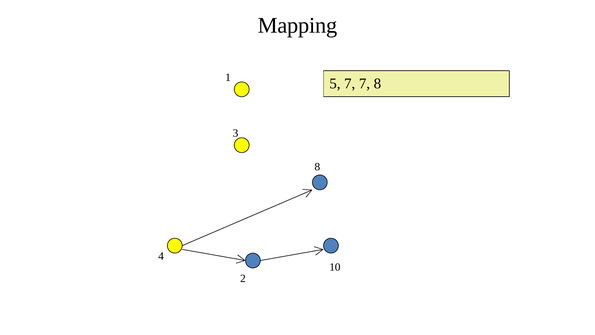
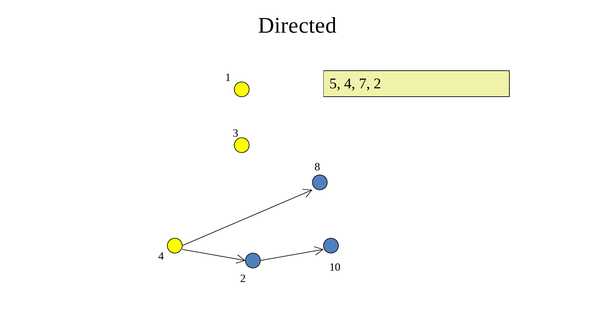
Mapping: Mapping -> Directed
5 7: 7 -> 4
7 8: 8 -> 2
